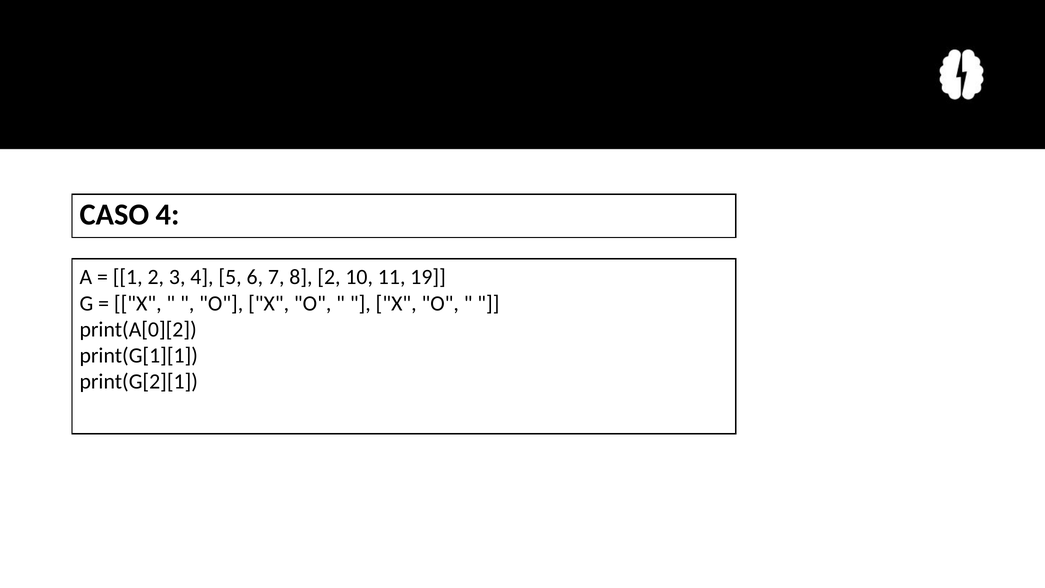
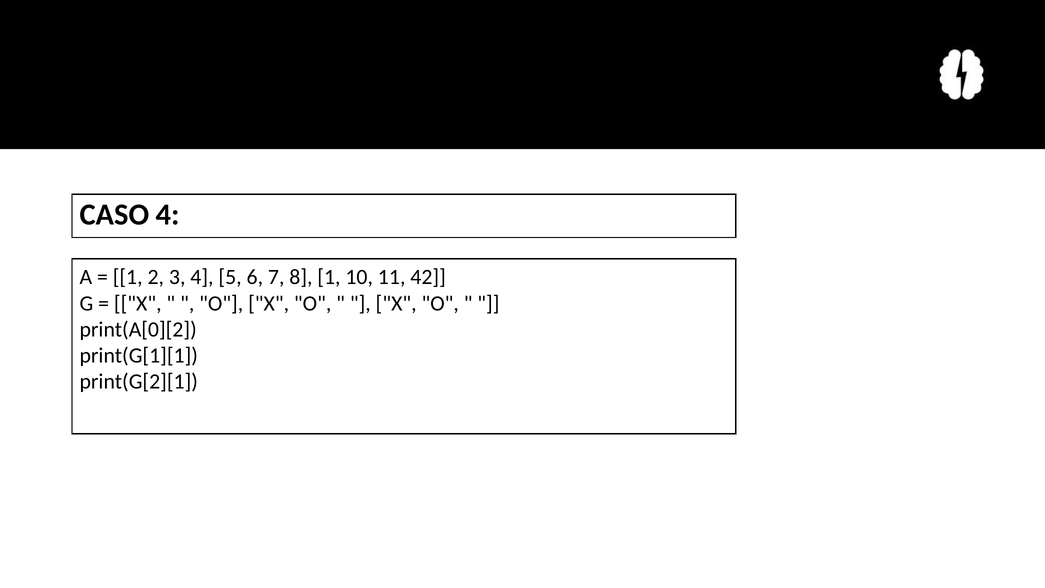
8 2: 2 -> 1
19: 19 -> 42
